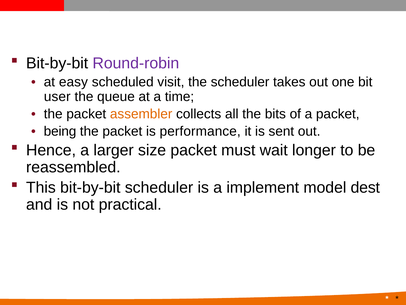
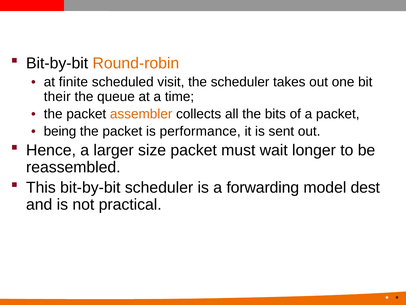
Round-robin colour: purple -> orange
easy: easy -> finite
user: user -> their
implement: implement -> forwarding
